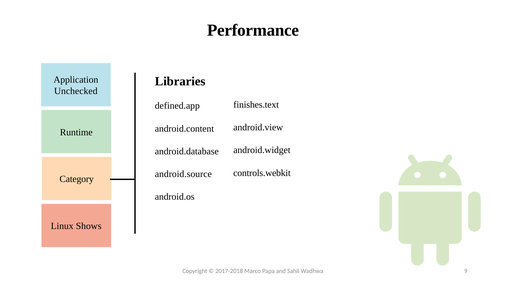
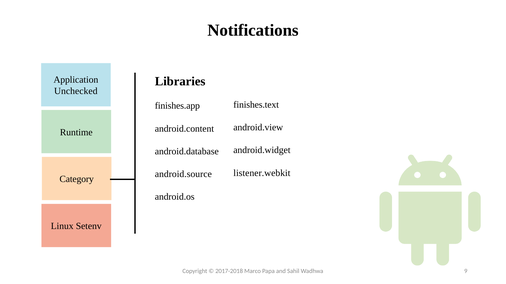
Performance: Performance -> Notifications
defined.app: defined.app -> finishes.app
controls.webkit: controls.webkit -> listener.webkit
Shows: Shows -> Setenv
